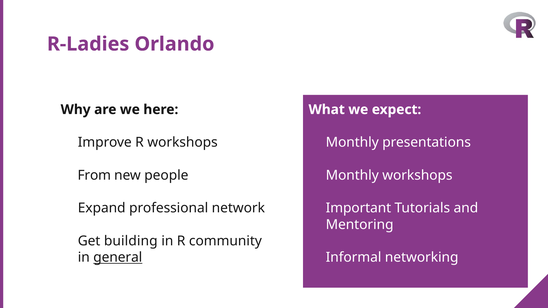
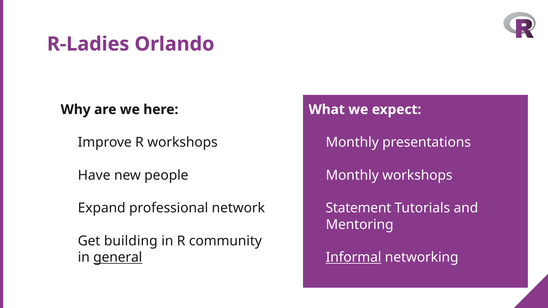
From: From -> Have
Important: Important -> Statement
Informal underline: none -> present
